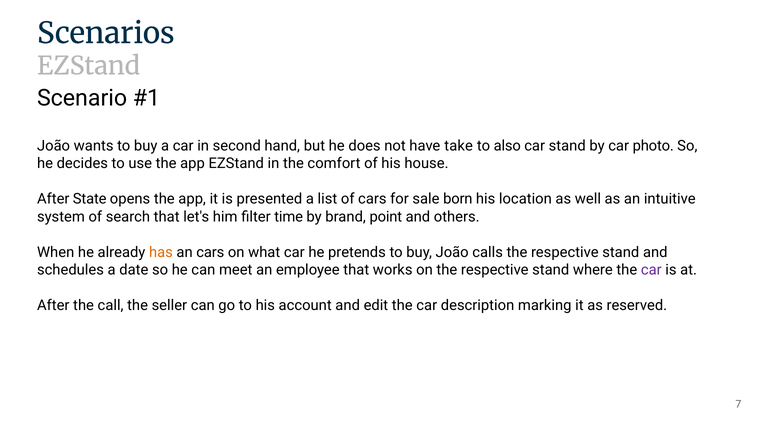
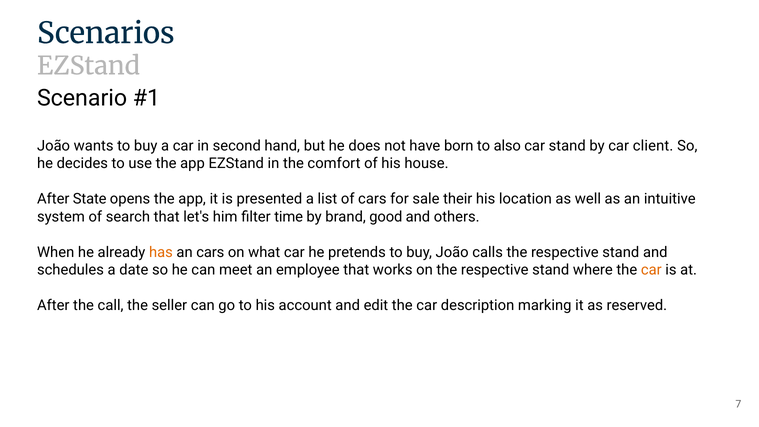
take: take -> born
photo: photo -> client
born: born -> their
point: point -> good
car at (651, 270) colour: purple -> orange
